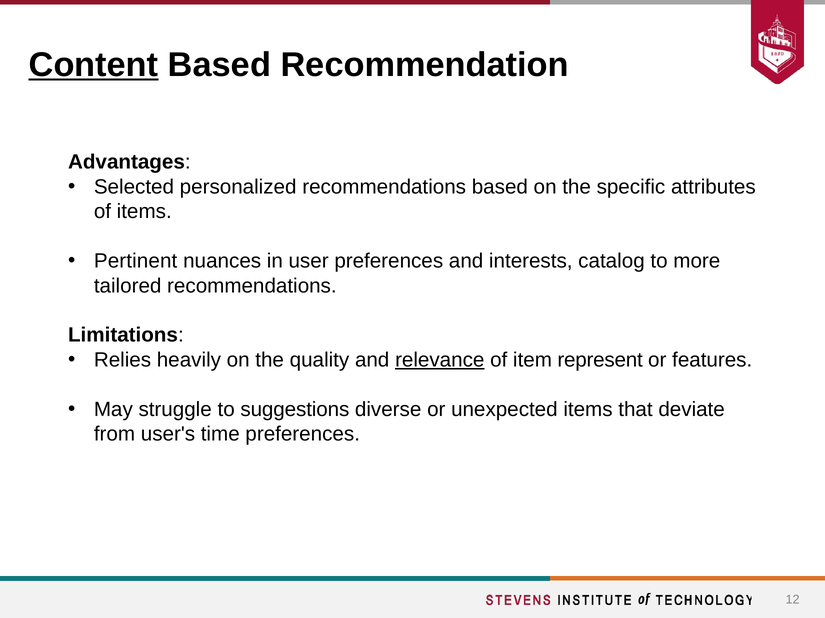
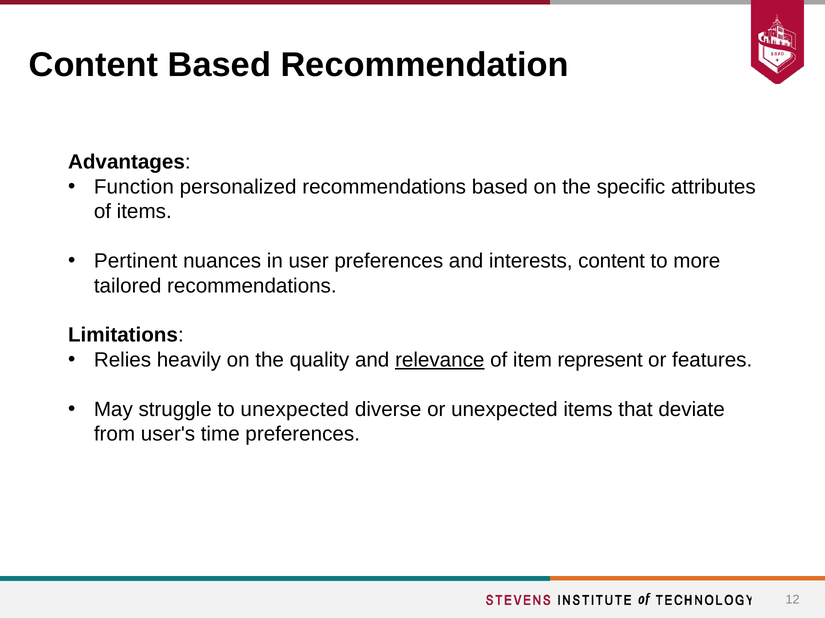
Content at (94, 65) underline: present -> none
Selected: Selected -> Function
interests catalog: catalog -> content
to suggestions: suggestions -> unexpected
